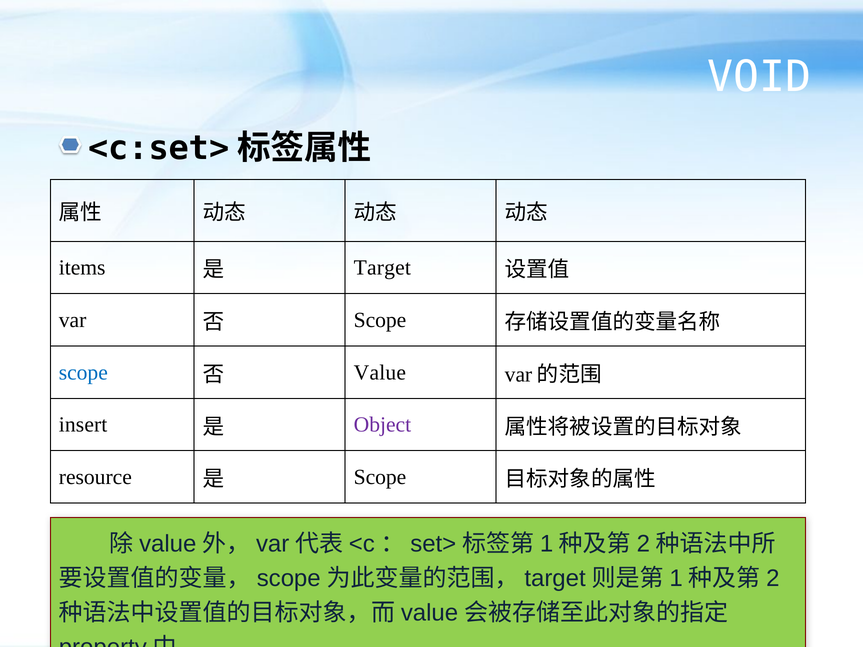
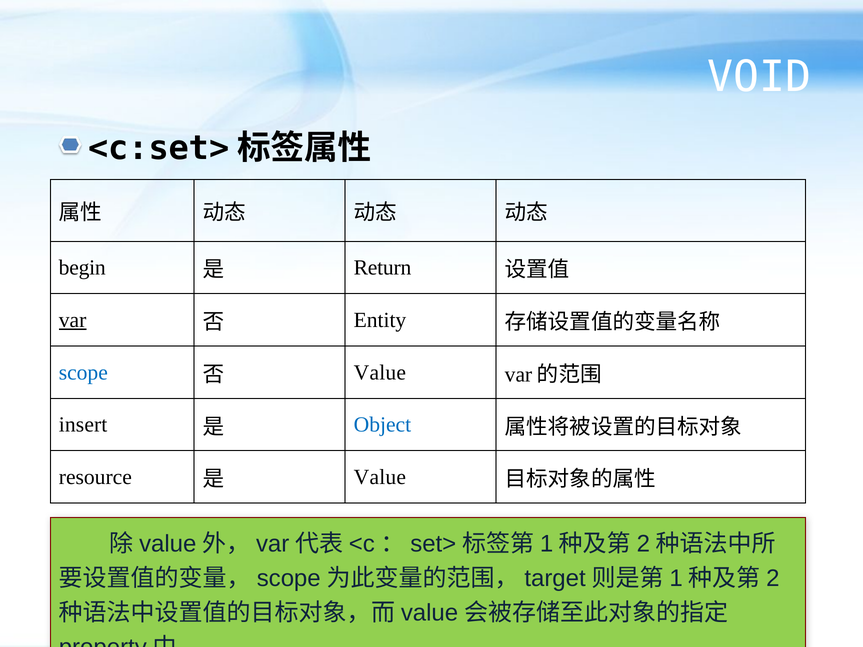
items: items -> begin
Target: Target -> Return
var underline: none -> present
Scope at (380, 320): Scope -> Entity
Object colour: purple -> blue
Scope at (380, 477): Scope -> Value
